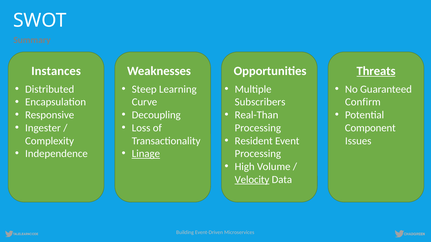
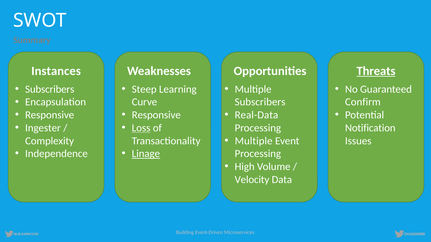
Distributed at (50, 89): Distributed -> Subscribers
Decoupling at (156, 115): Decoupling -> Responsive
Real-Than: Real-Than -> Real-Data
Loss underline: none -> present
Component: Component -> Notification
Resident at (254, 141): Resident -> Multiple
Velocity underline: present -> none
